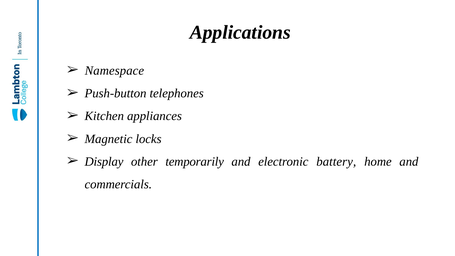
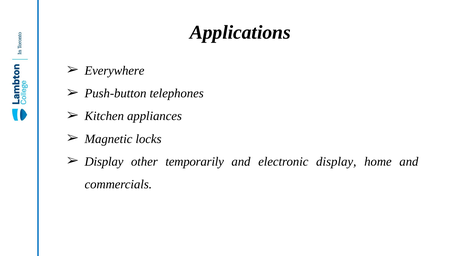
Namespace: Namespace -> Everywhere
electronic battery: battery -> display
